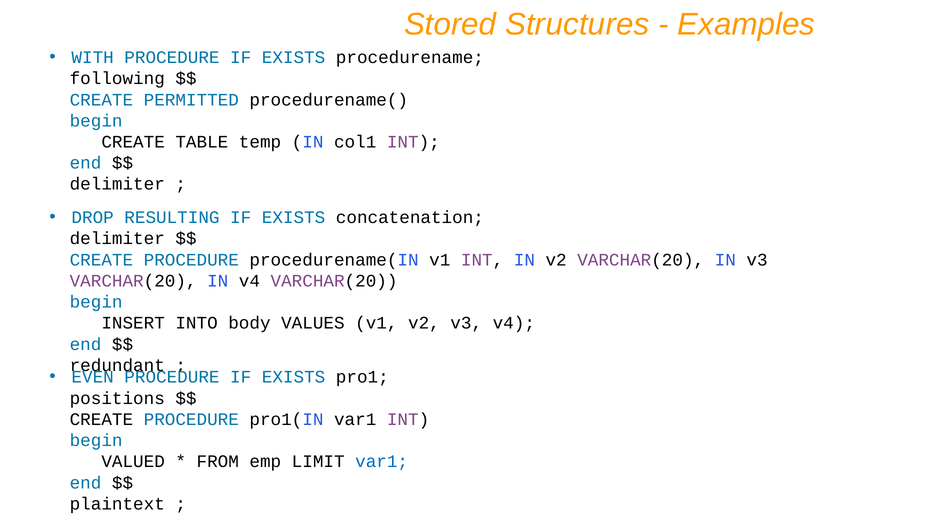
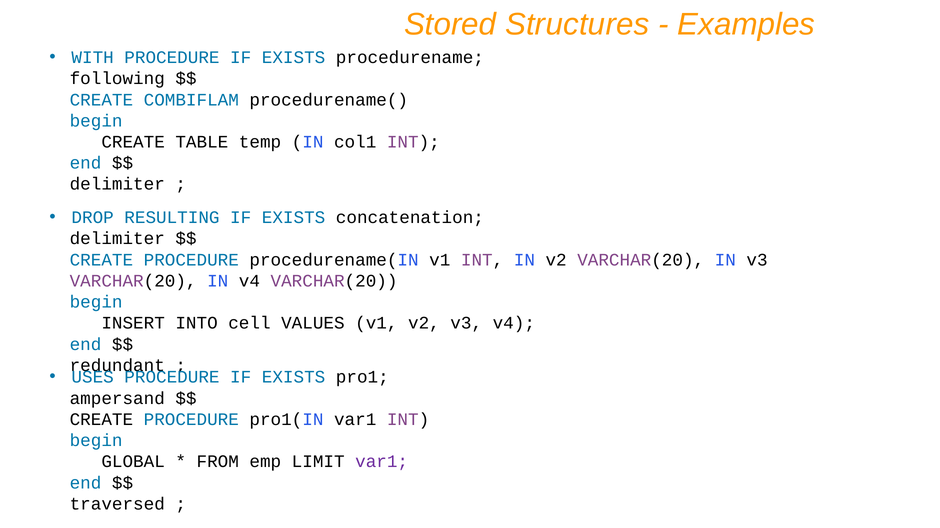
PERMITTED: PERMITTED -> COMBIFLAM
body: body -> cell
EVEN: EVEN -> USES
positions: positions -> ampersand
VALUED: VALUED -> GLOBAL
var1 at (382, 462) colour: blue -> purple
plaintext: plaintext -> traversed
